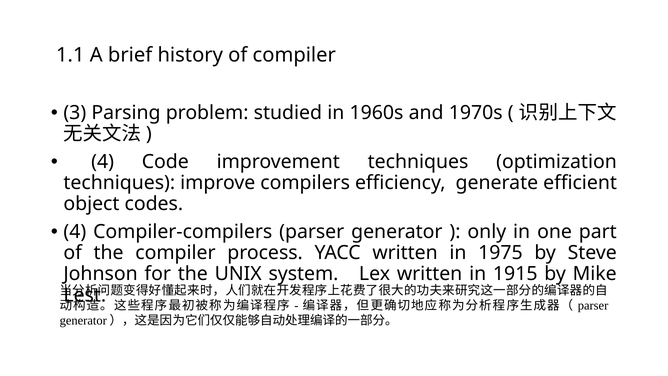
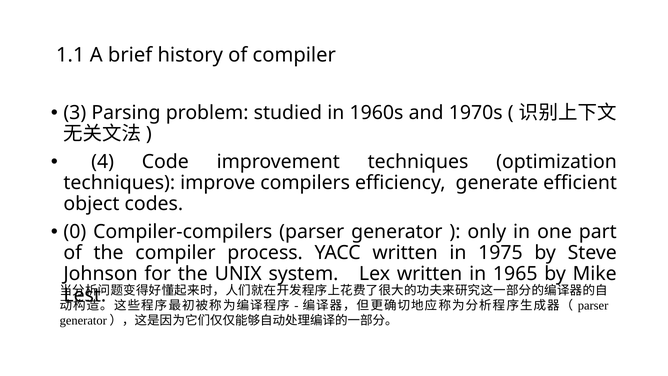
4 at (75, 232): 4 -> 0
1915: 1915 -> 1965
